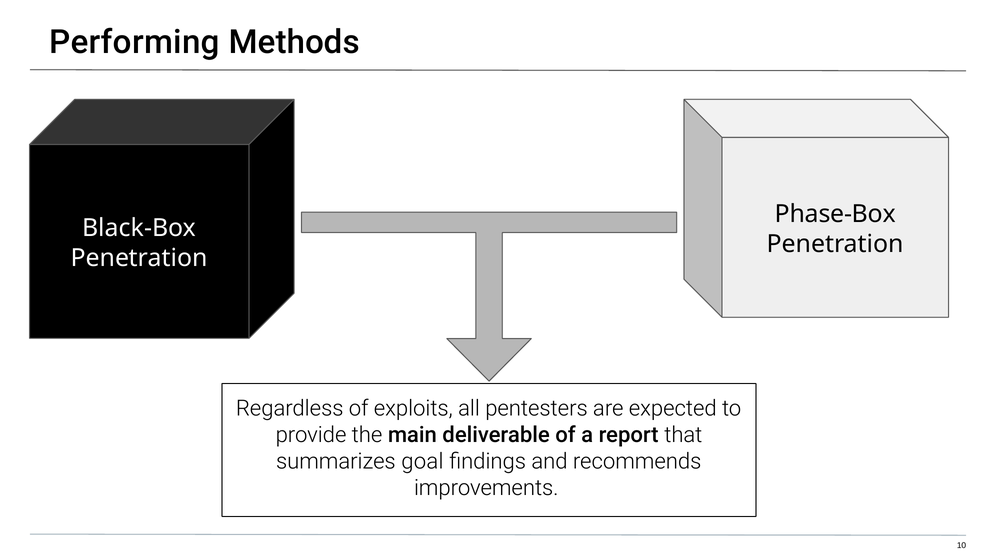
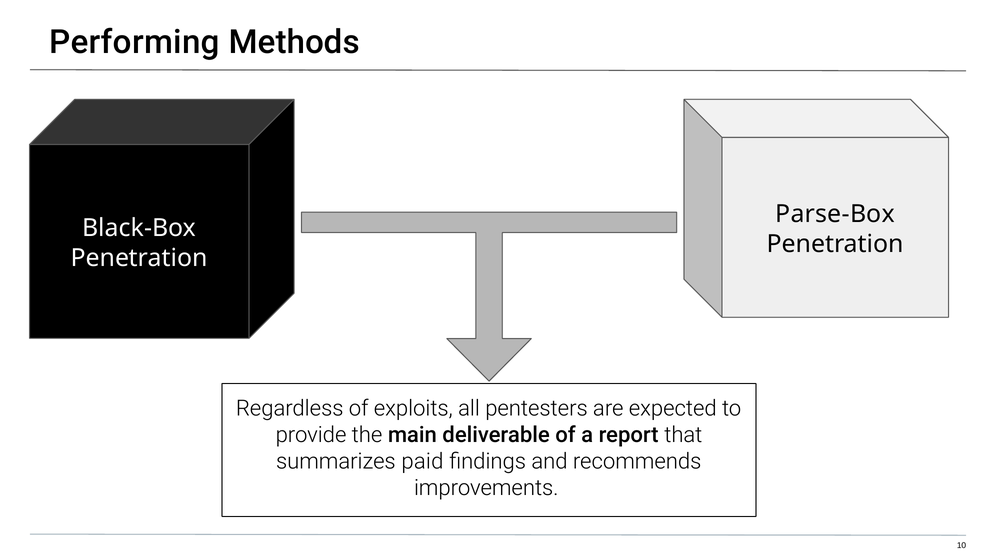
Phase-Box: Phase-Box -> Parse-Box
goal: goal -> paid
